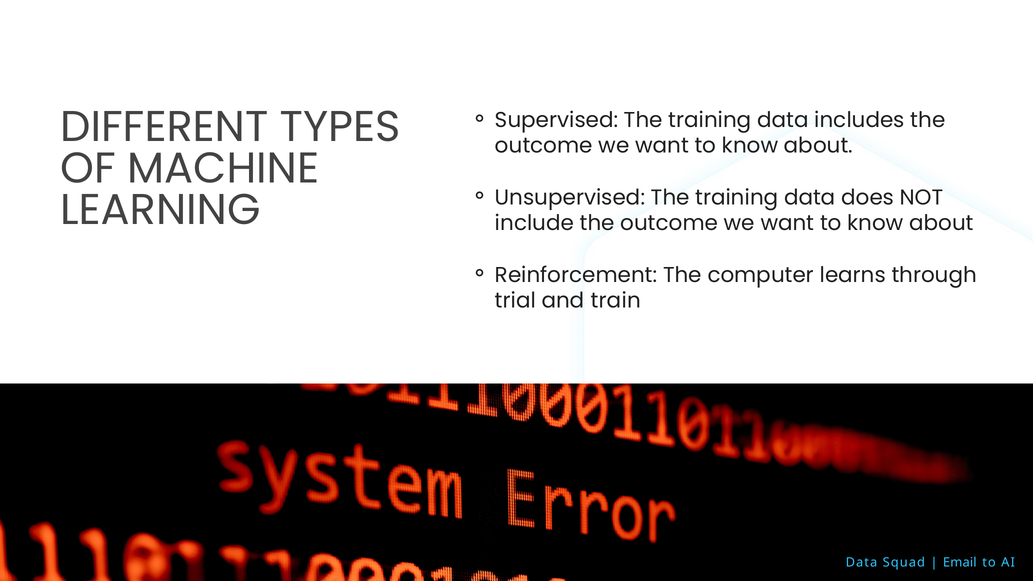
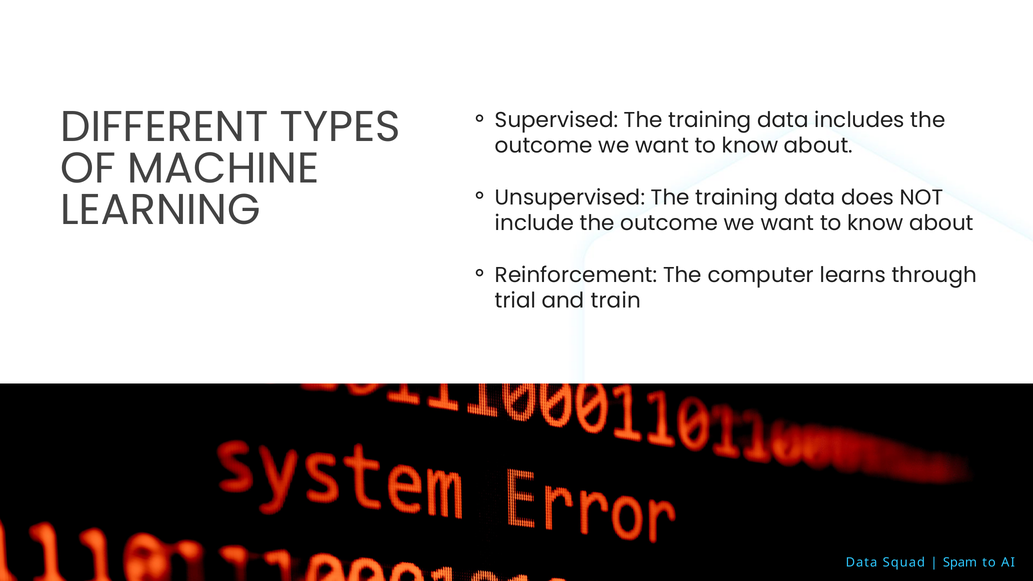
Email: Email -> Spam
